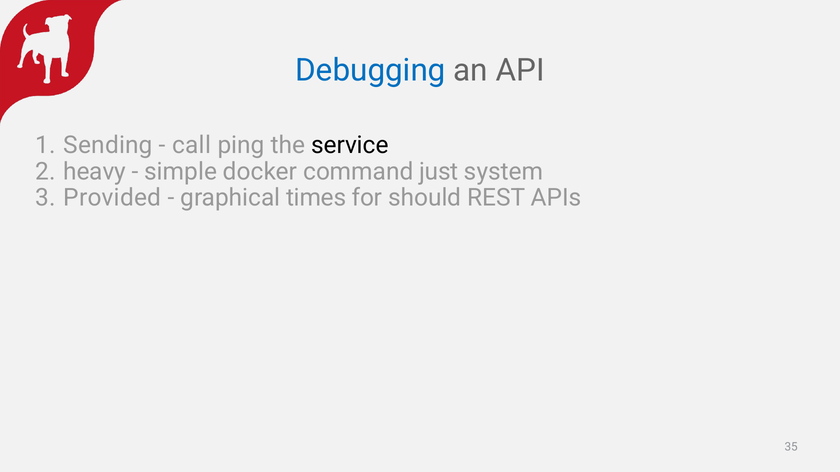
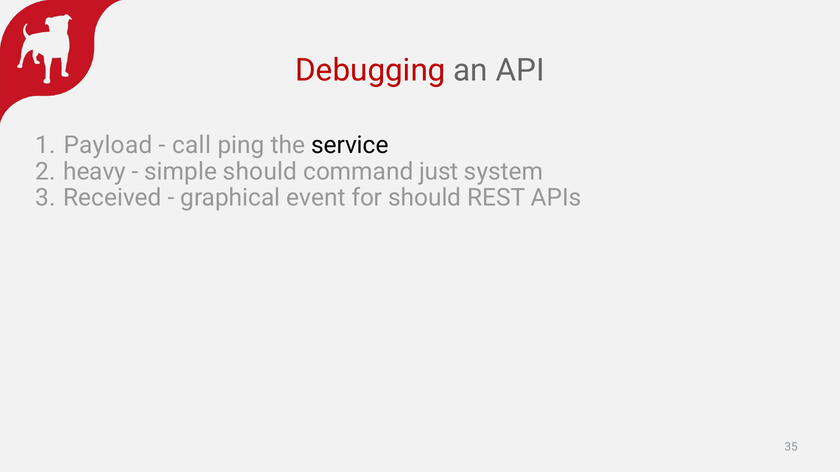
Debugging colour: blue -> red
Sending: Sending -> Payload
simple docker: docker -> should
Provided: Provided -> Received
times: times -> event
